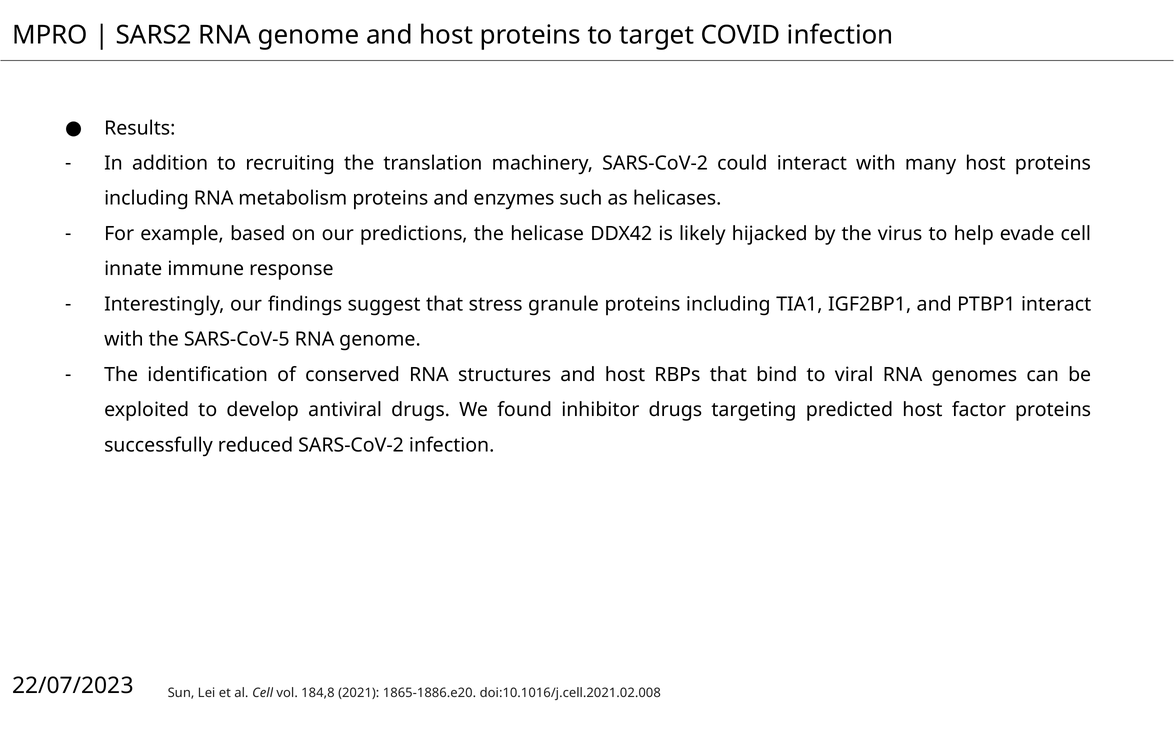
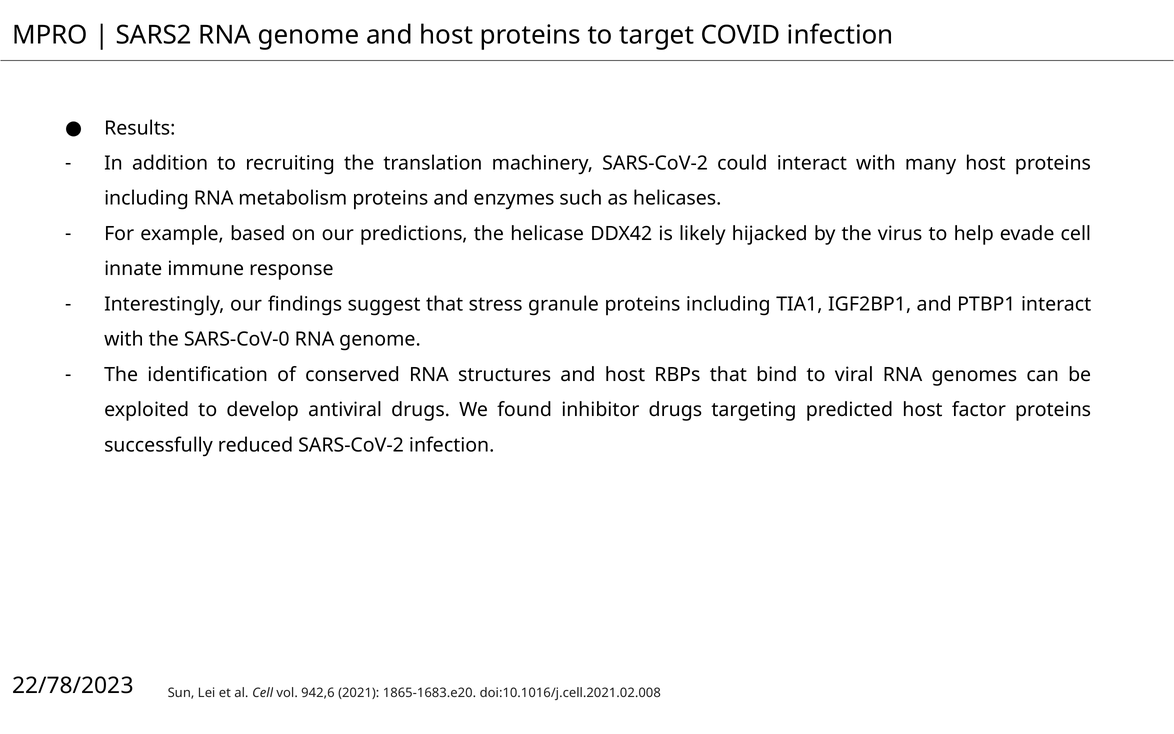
SARS-CoV-5: SARS-CoV-5 -> SARS-CoV-0
22/07/2023: 22/07/2023 -> 22/78/2023
184,8: 184,8 -> 942,6
1865-1886.e20: 1865-1886.e20 -> 1865-1683.e20
